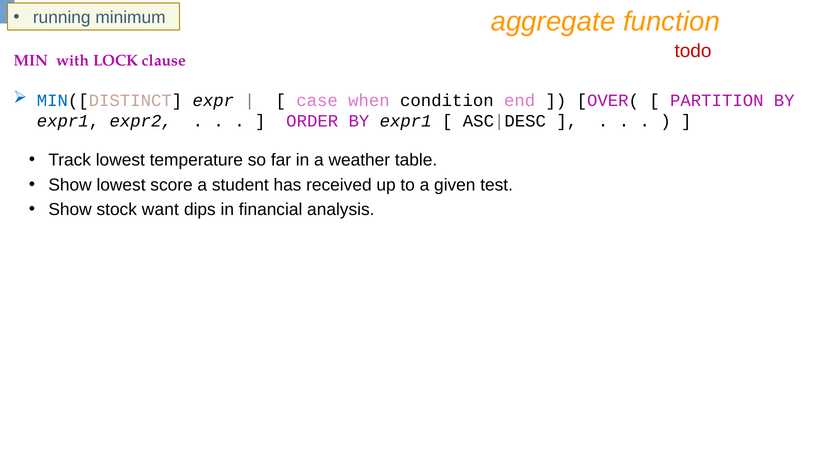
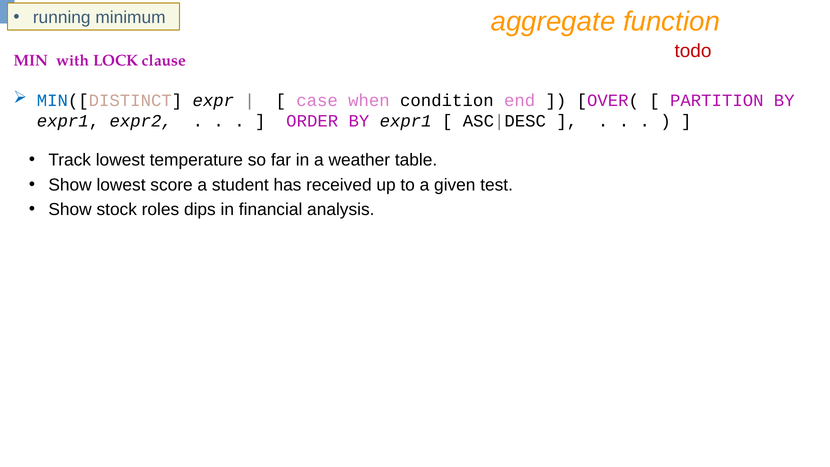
want: want -> roles
